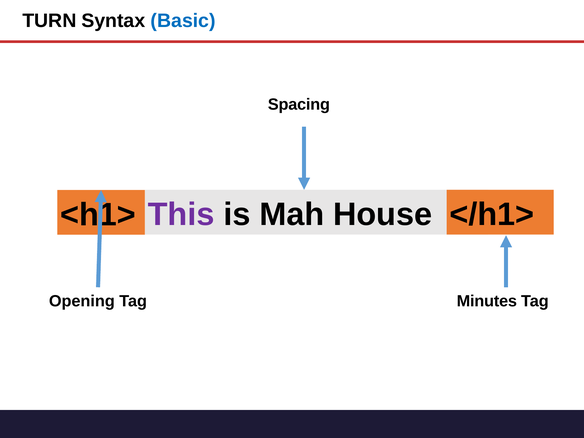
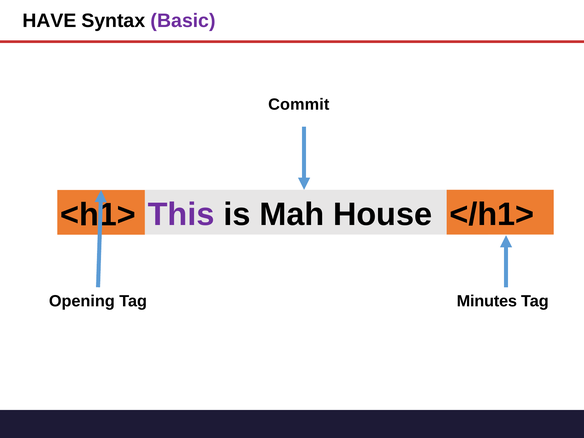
TURN: TURN -> HAVE
Basic colour: blue -> purple
Spacing: Spacing -> Commit
